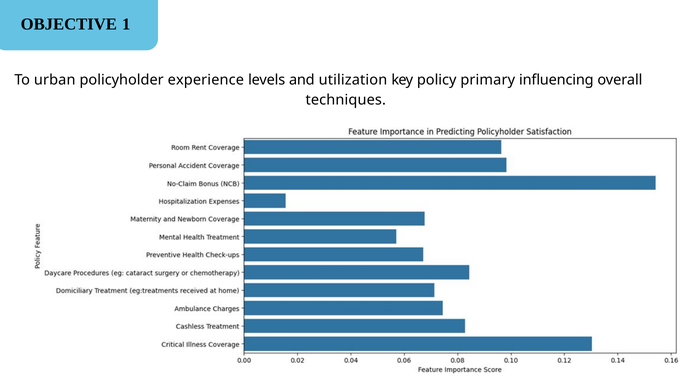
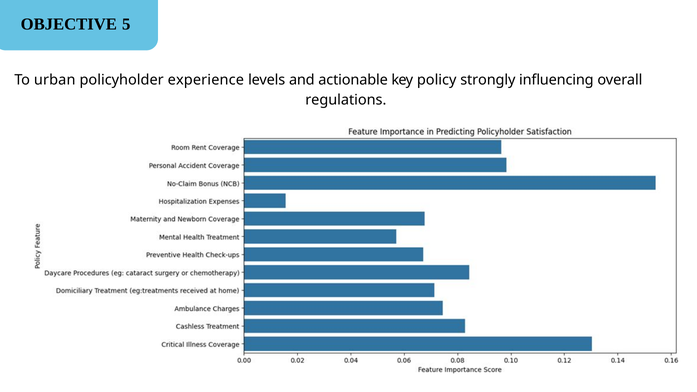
1: 1 -> 5
utilization: utilization -> actionable
primary: primary -> strongly
techniques: techniques -> regulations
